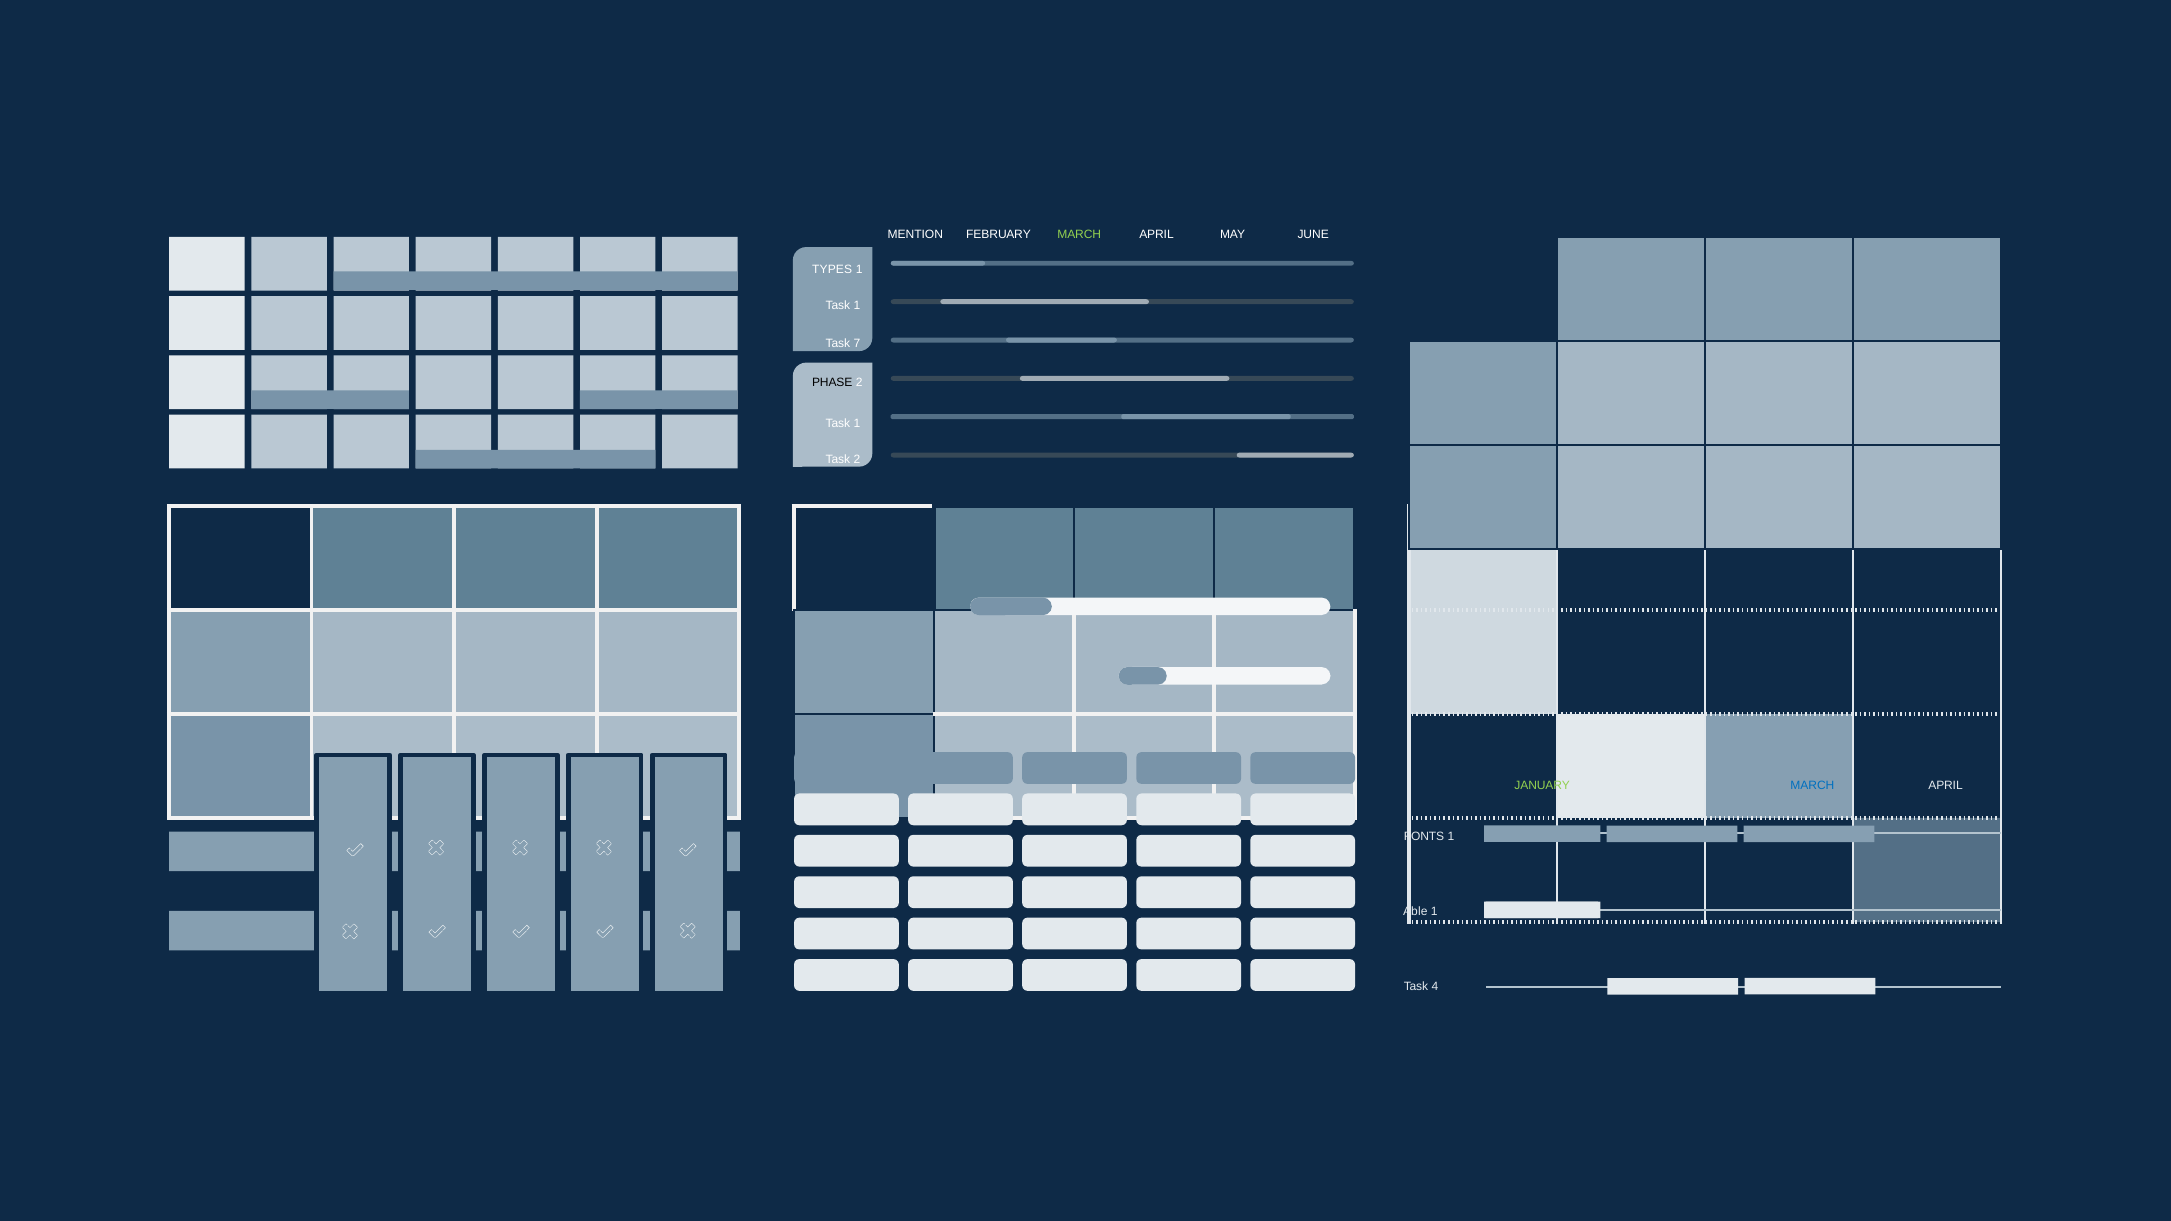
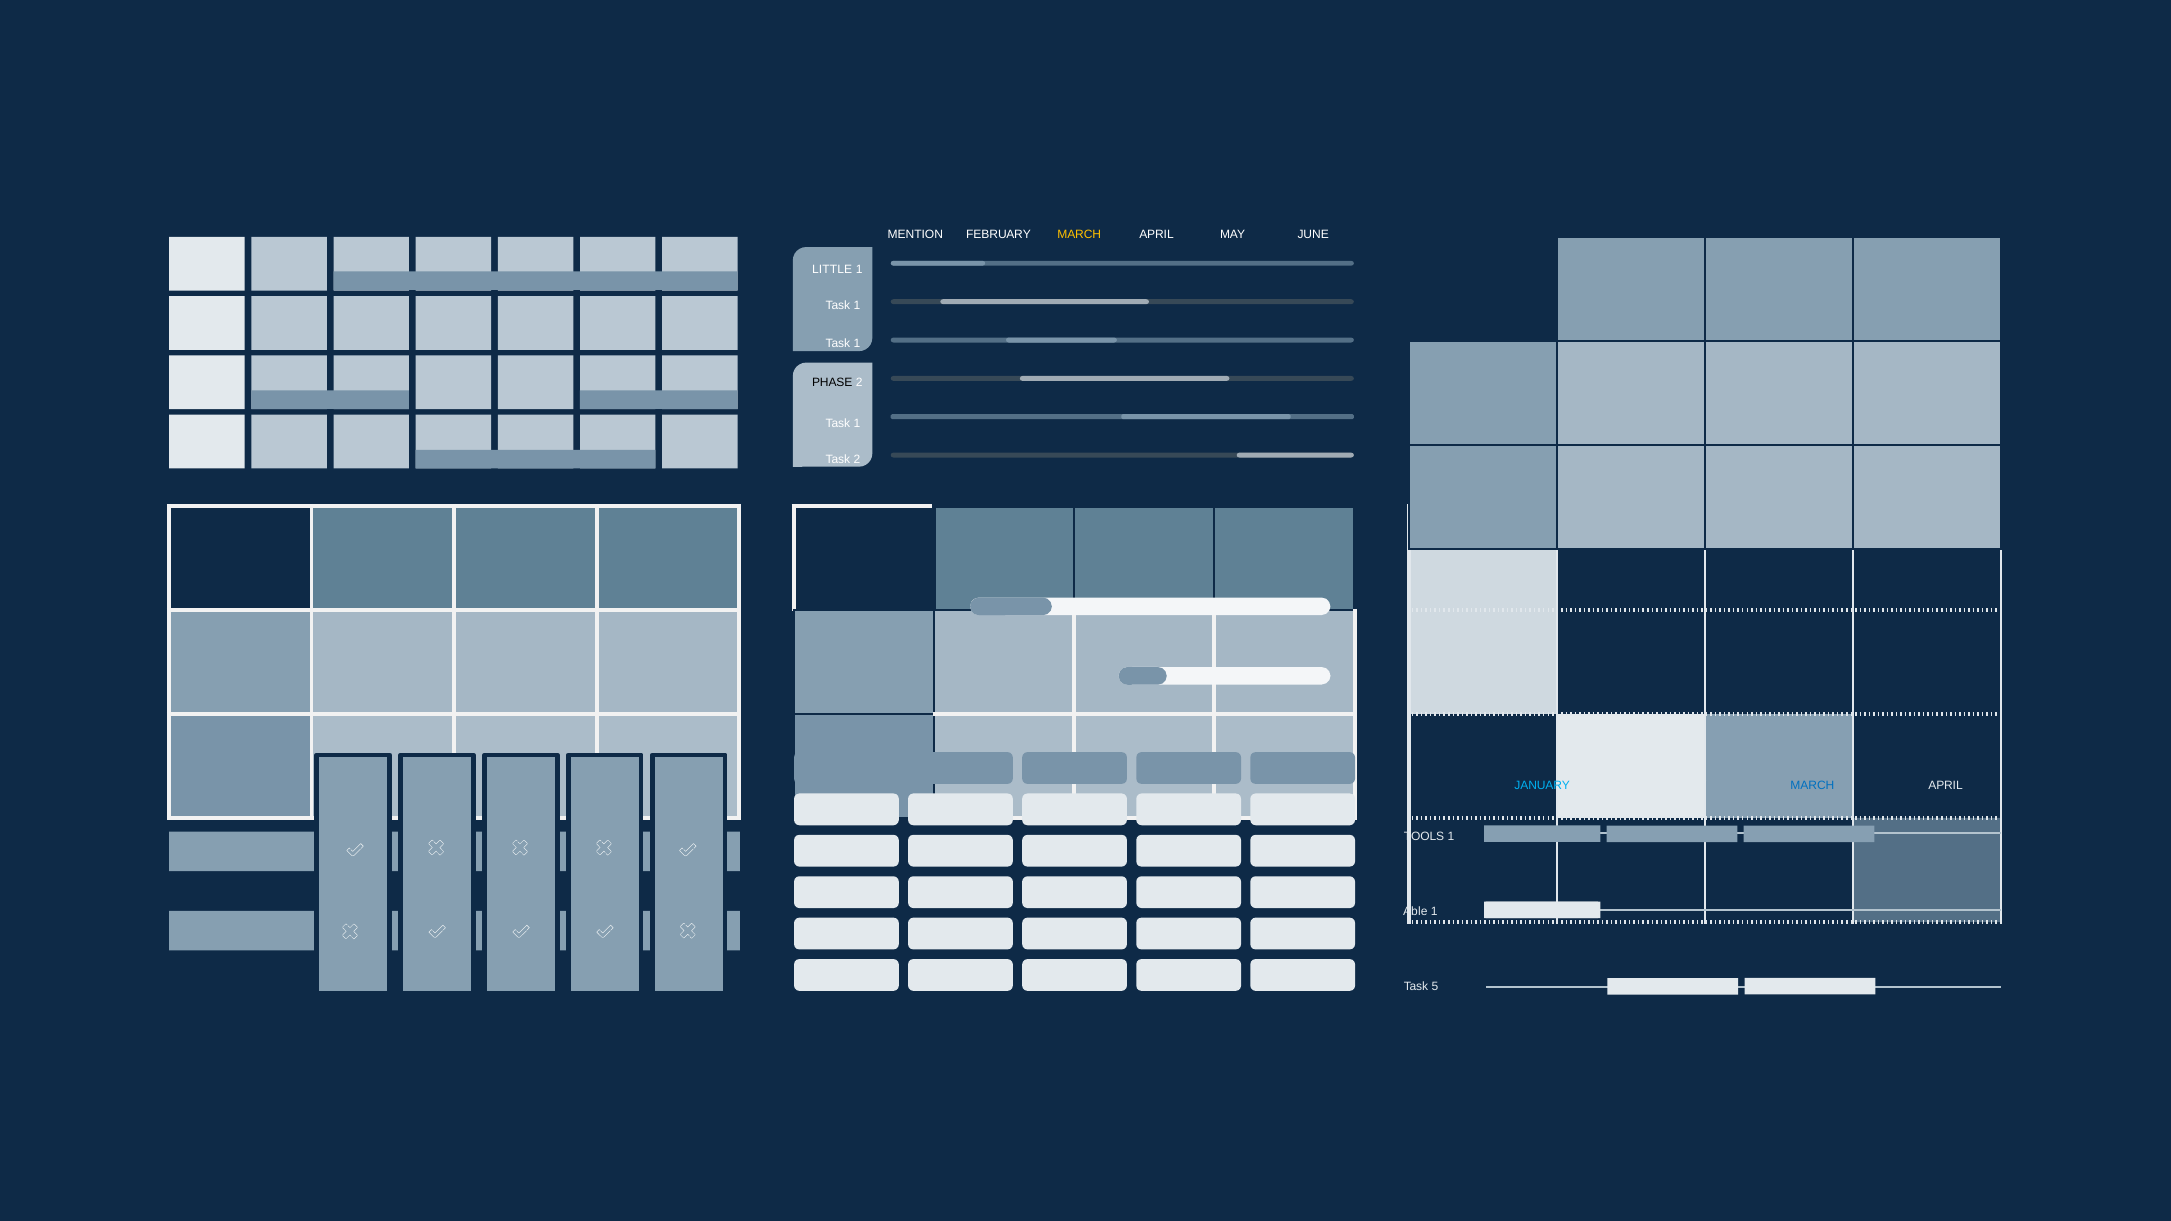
MARCH at (1079, 234) colour: light green -> yellow
TYPES: TYPES -> LITTLE
7 at (857, 344): 7 -> 1
JANUARY colour: light green -> light blue
FONTS: FONTS -> TOOLS
4: 4 -> 5
